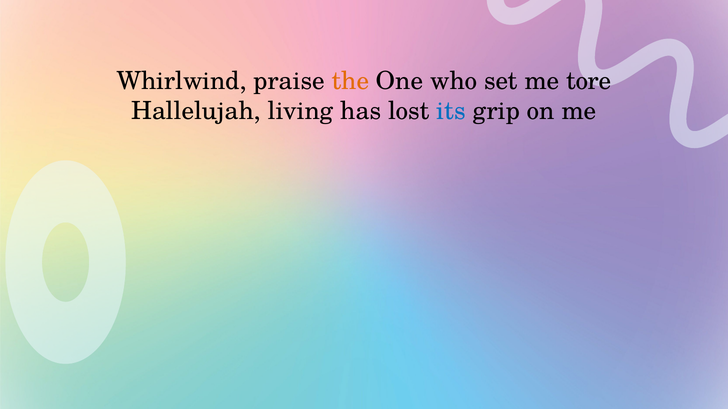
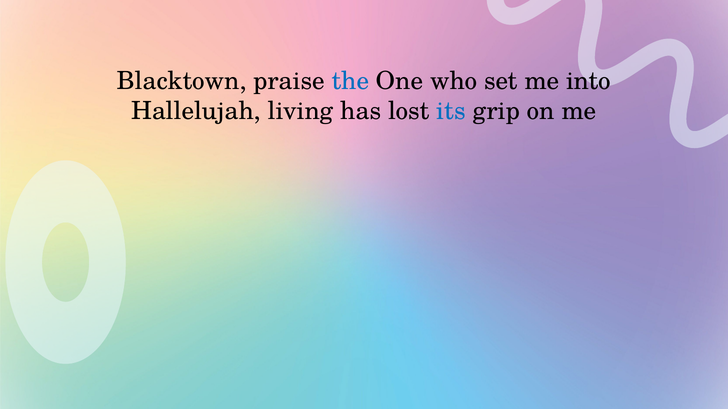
Whirlwind: Whirlwind -> Blacktown
the colour: orange -> blue
tore: tore -> into
